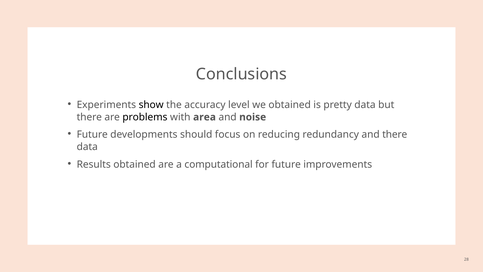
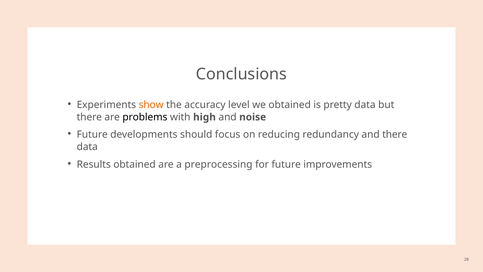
show colour: black -> orange
area: area -> high
computational: computational -> preprocessing
